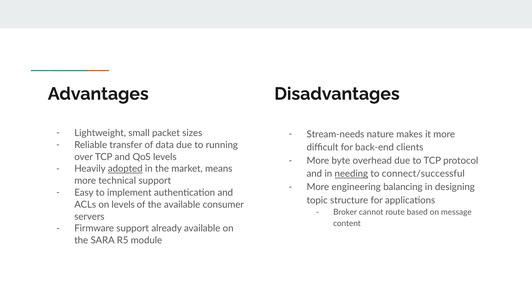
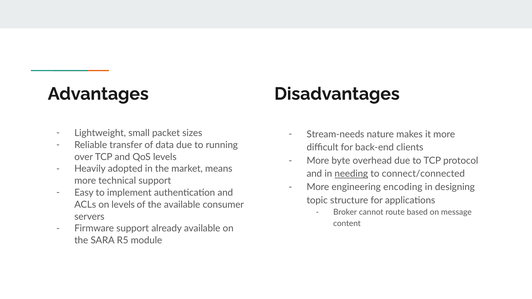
adopted underline: present -> none
connect/successful: connect/successful -> connect/connected
balancing: balancing -> encoding
